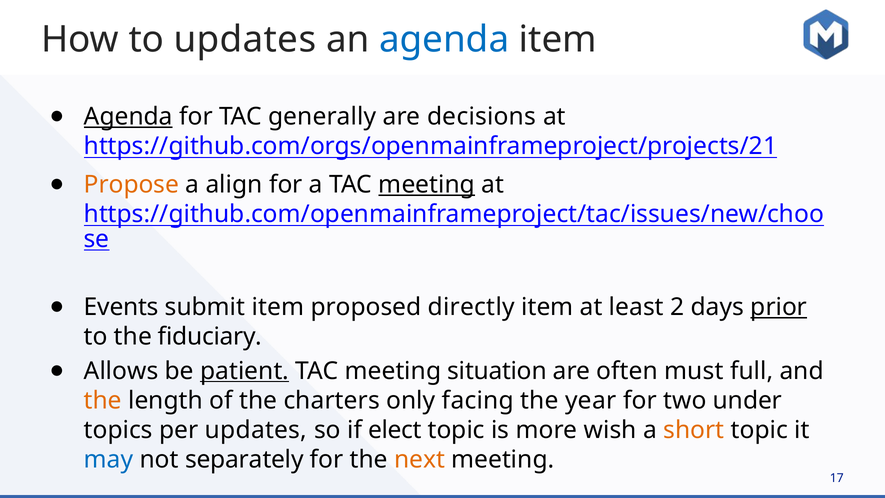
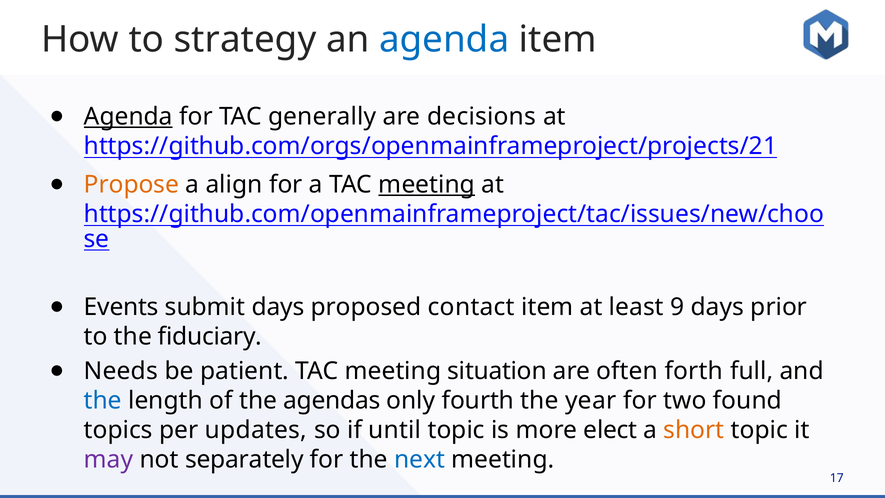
to updates: updates -> strategy
submit item: item -> days
directly: directly -> contact
2: 2 -> 9
prior underline: present -> none
Allows: Allows -> Needs
patient underline: present -> none
must: must -> forth
the at (103, 400) colour: orange -> blue
charters: charters -> agendas
facing: facing -> fourth
under: under -> found
elect: elect -> until
wish: wish -> elect
may colour: blue -> purple
next colour: orange -> blue
